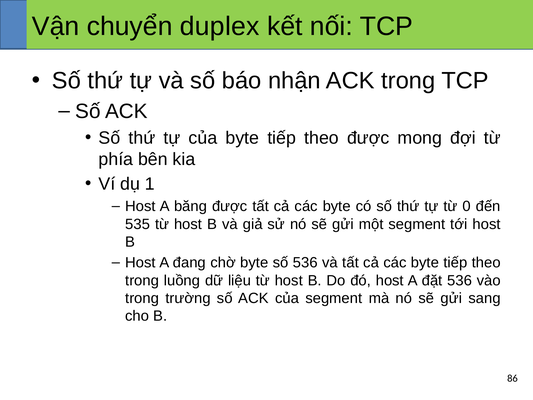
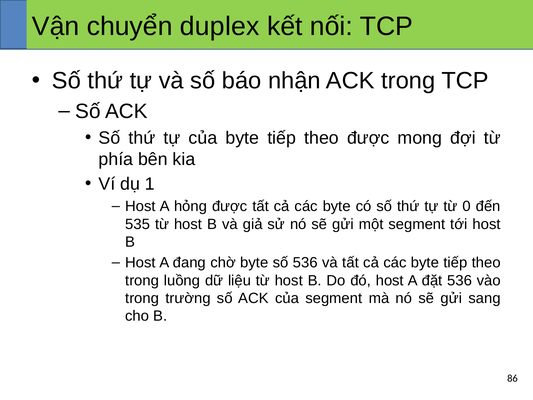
băng: băng -> hỏng
